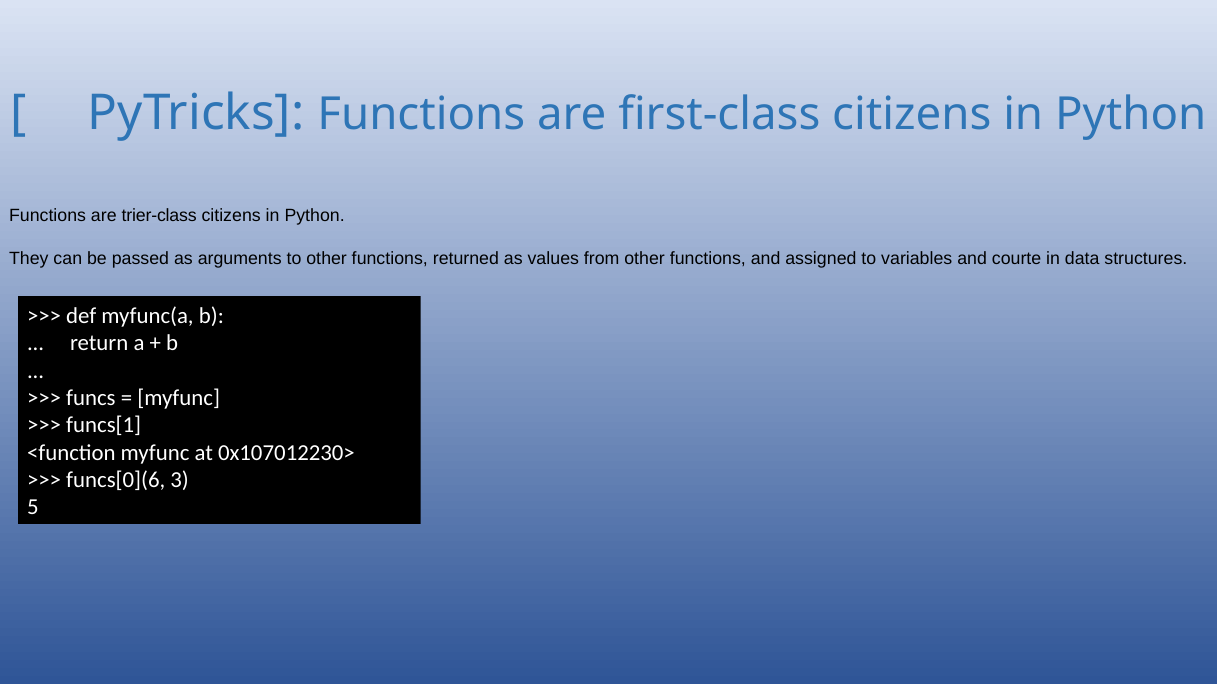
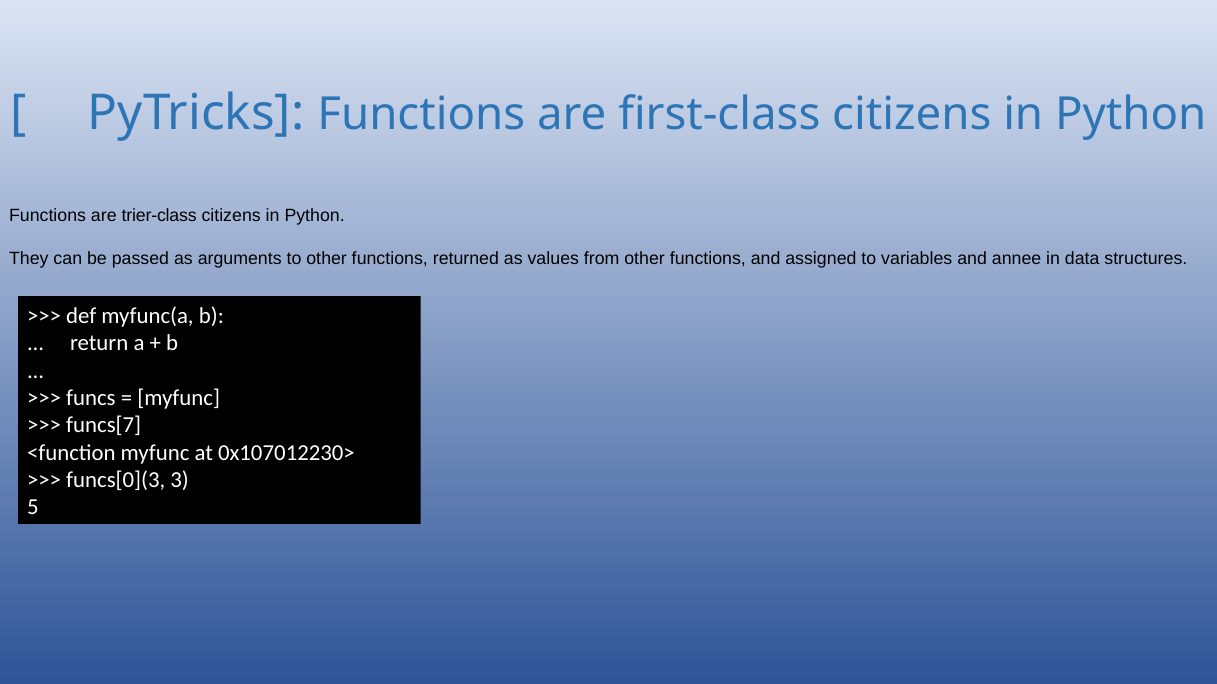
courte: courte -> annee
funcs[1: funcs[1 -> funcs[7
funcs[0](6: funcs[0](6 -> funcs[0](3
